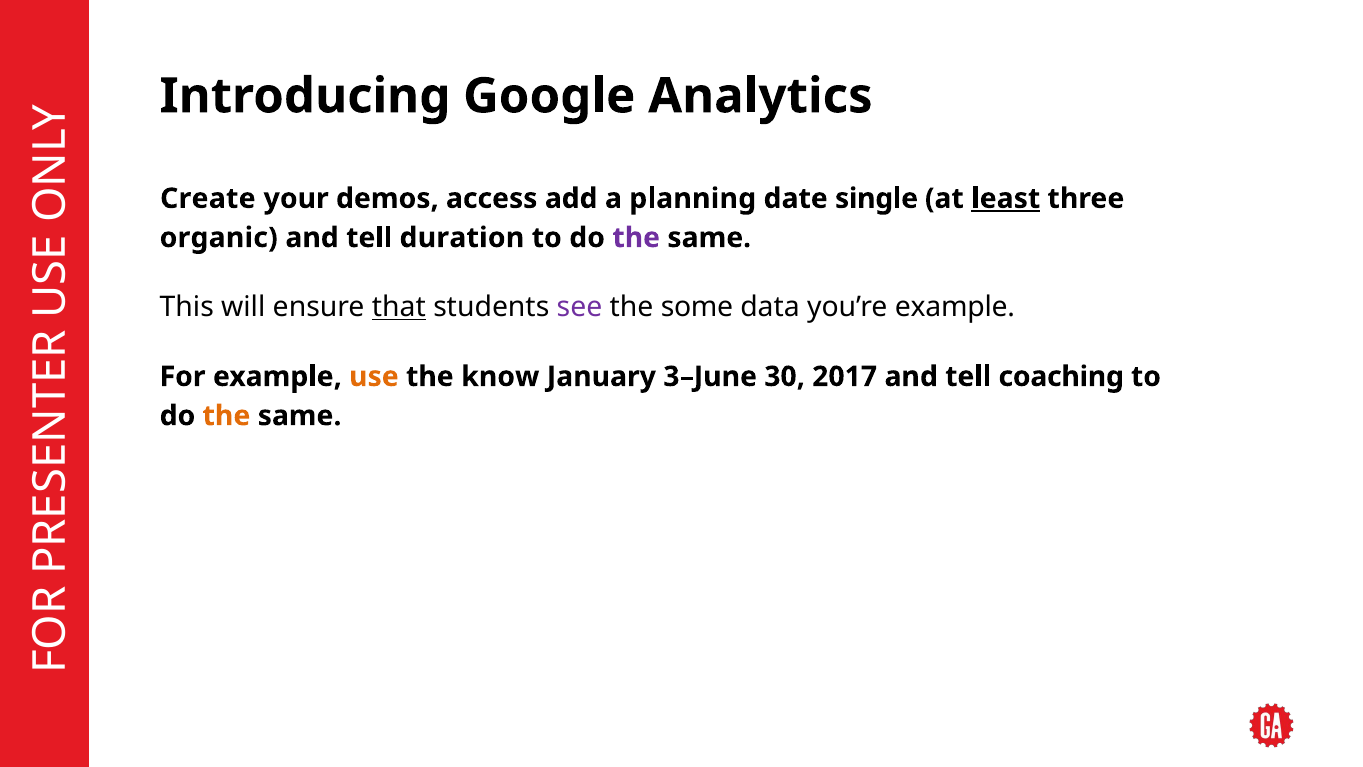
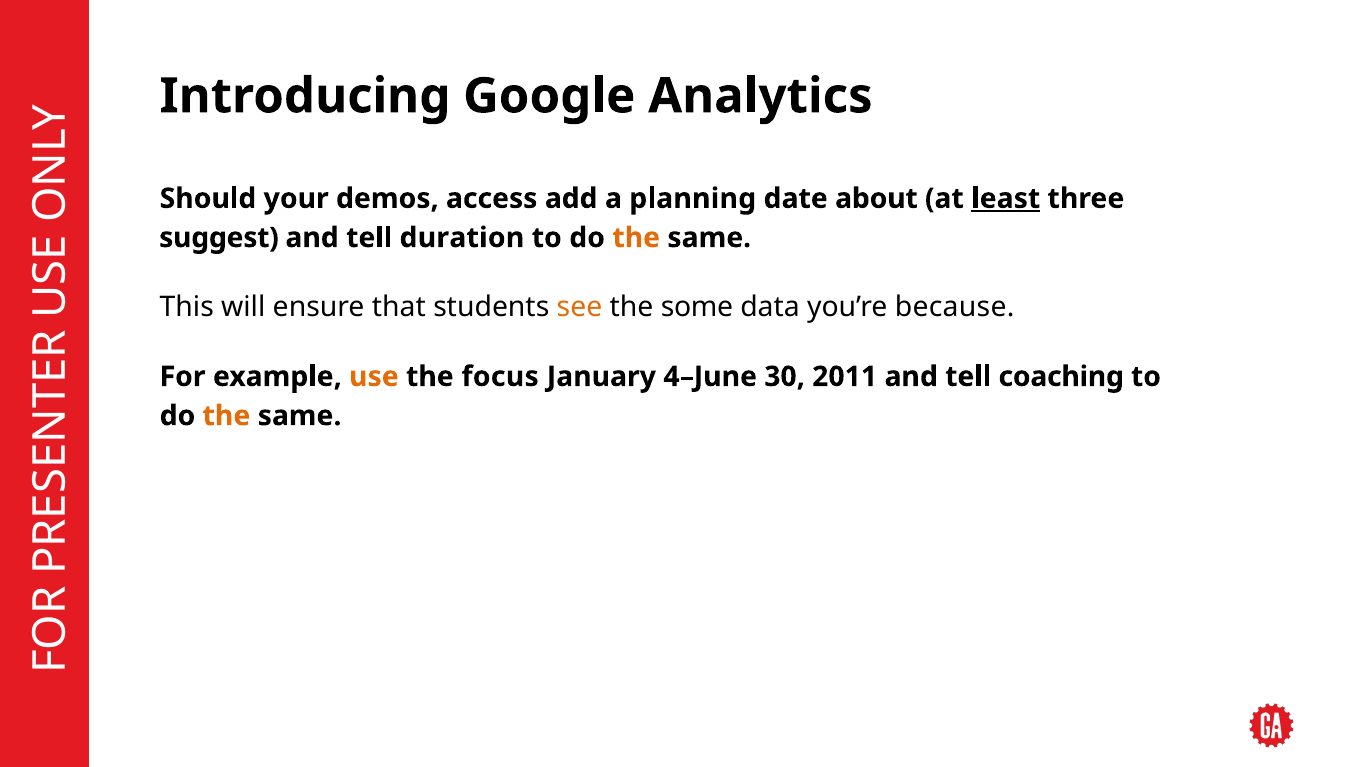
Create: Create -> Should
single: single -> about
organic: organic -> suggest
the at (636, 238) colour: purple -> orange
that underline: present -> none
see colour: purple -> orange
you’re example: example -> because
know: know -> focus
3–June: 3–June -> 4–June
2017: 2017 -> 2011
